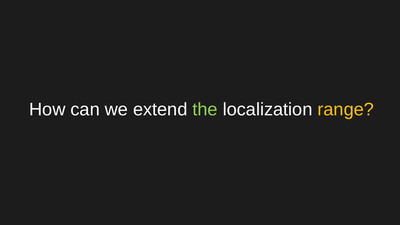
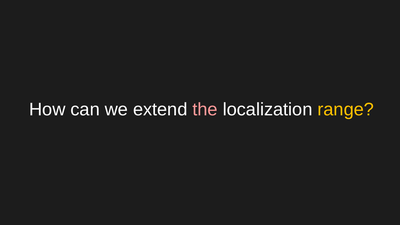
the colour: light green -> pink
